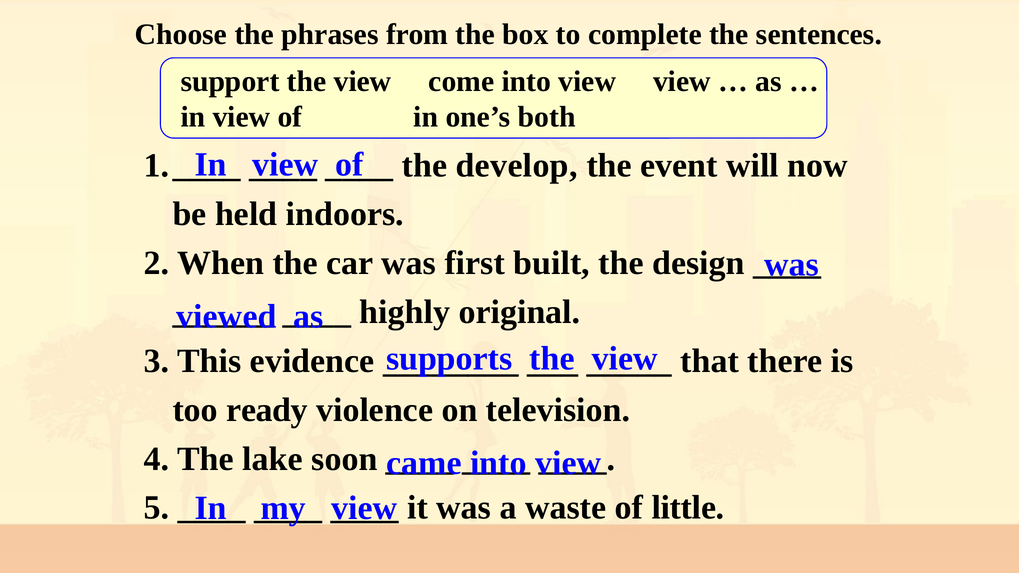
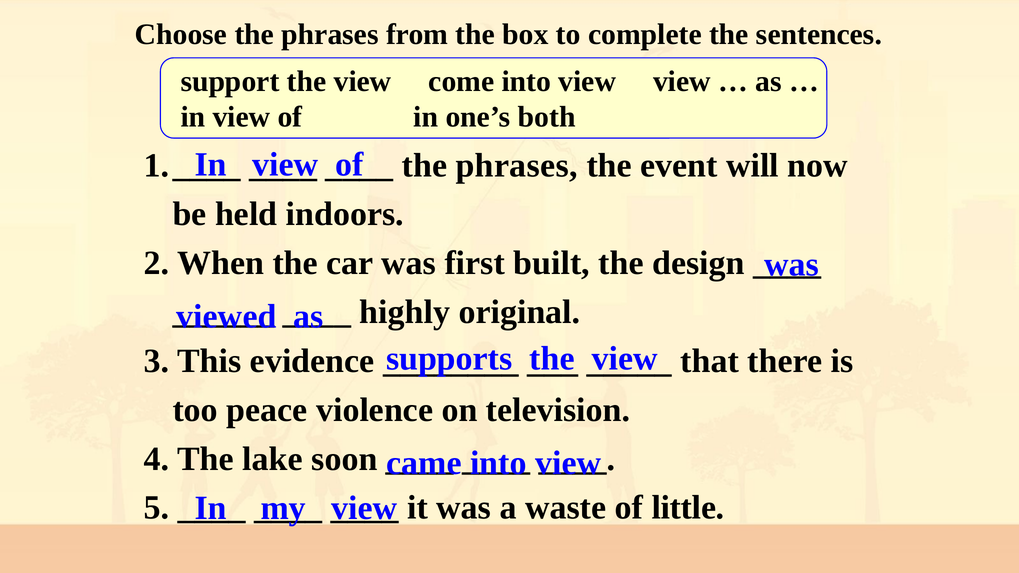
develop at (517, 165): develop -> phrases
ready: ready -> peace
